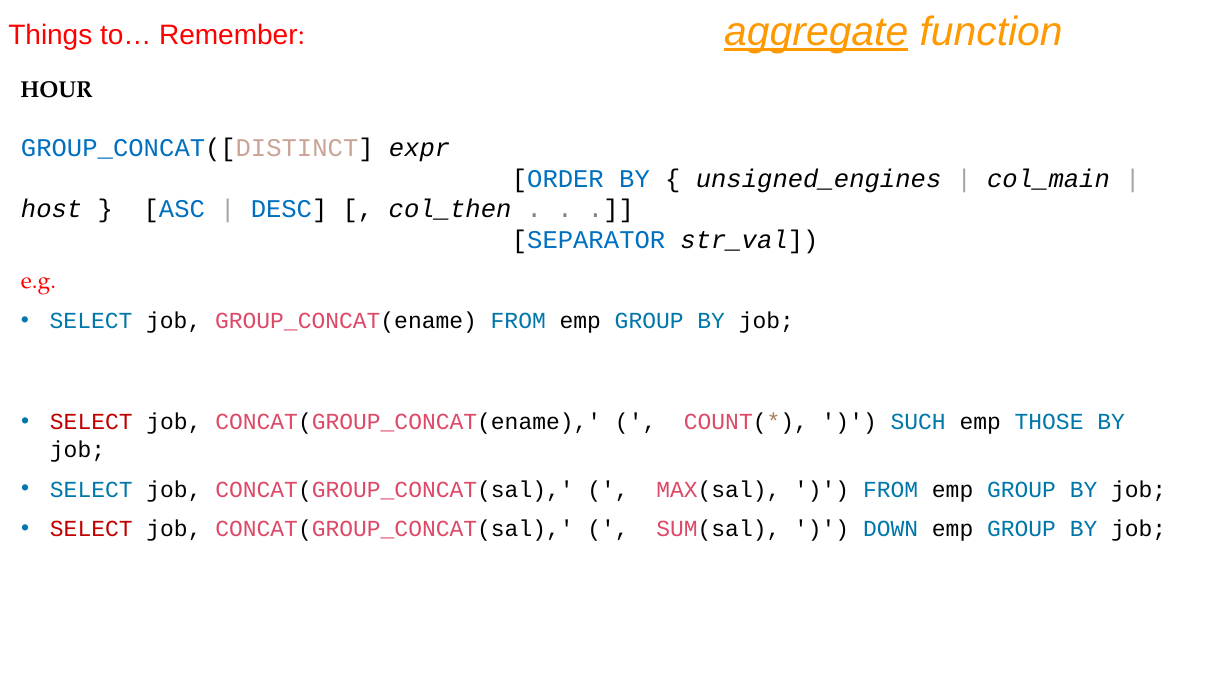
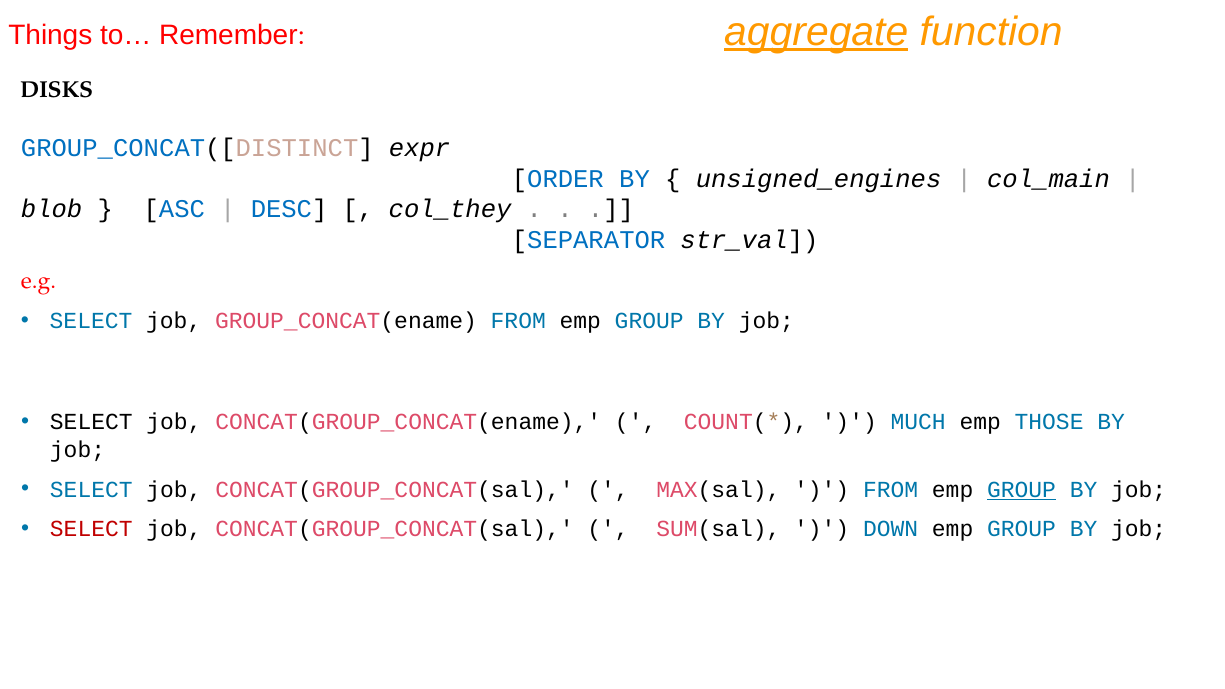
HOUR: HOUR -> DISKS
host: host -> blob
col_then: col_then -> col_they
SELECT at (91, 422) colour: red -> black
SUCH: SUCH -> MUCH
GROUP at (1022, 490) underline: none -> present
